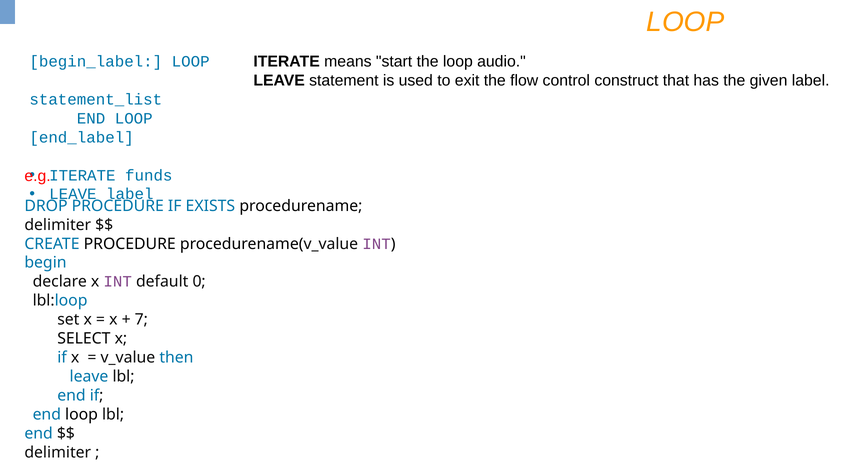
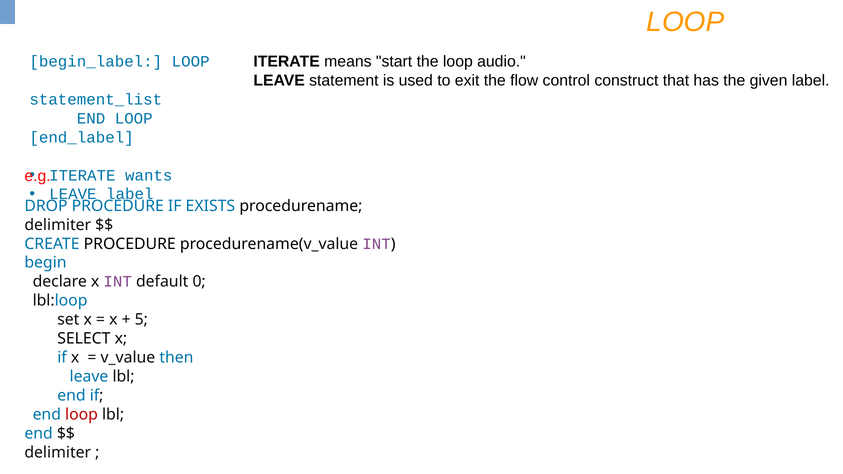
funds: funds -> wants
7: 7 -> 5
loop at (82, 415) colour: black -> red
